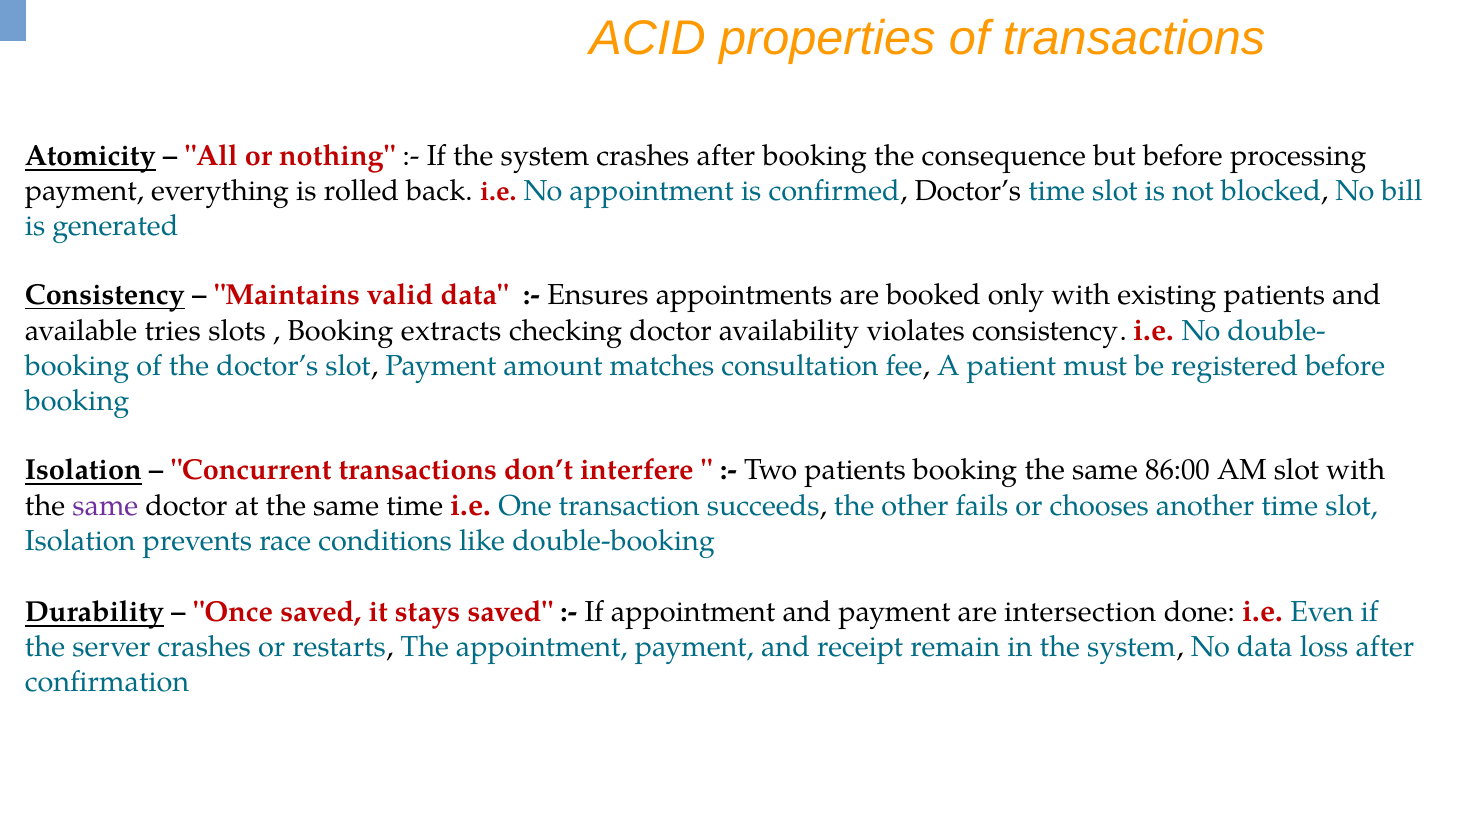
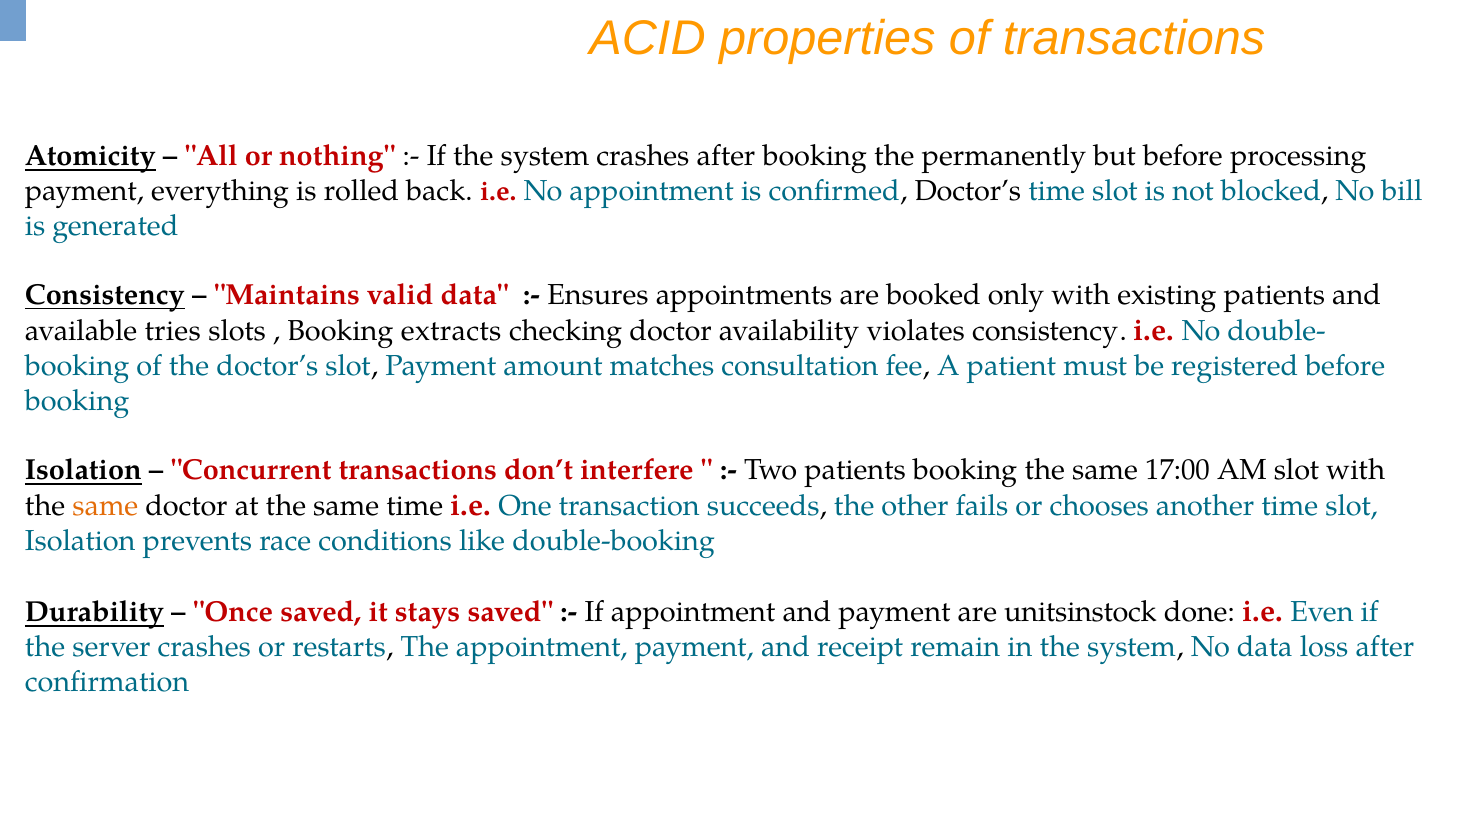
consequence: consequence -> permanently
86:00: 86:00 -> 17:00
same at (105, 506) colour: purple -> orange
intersection: intersection -> unitsinstock
